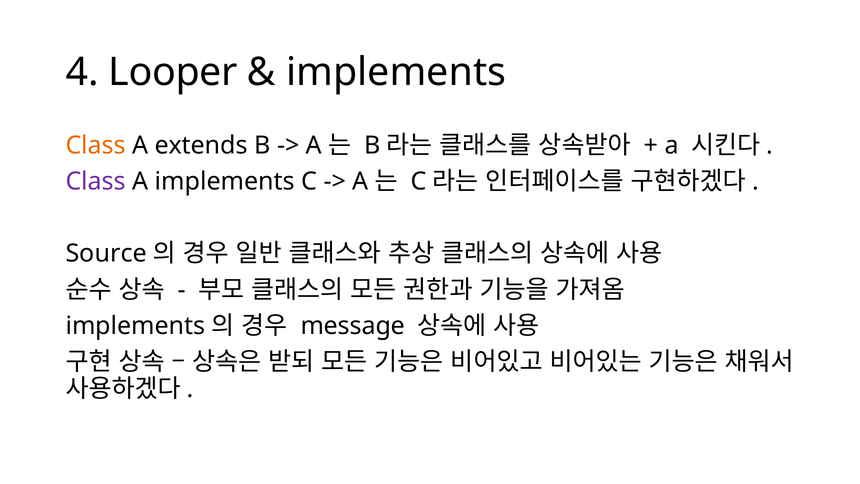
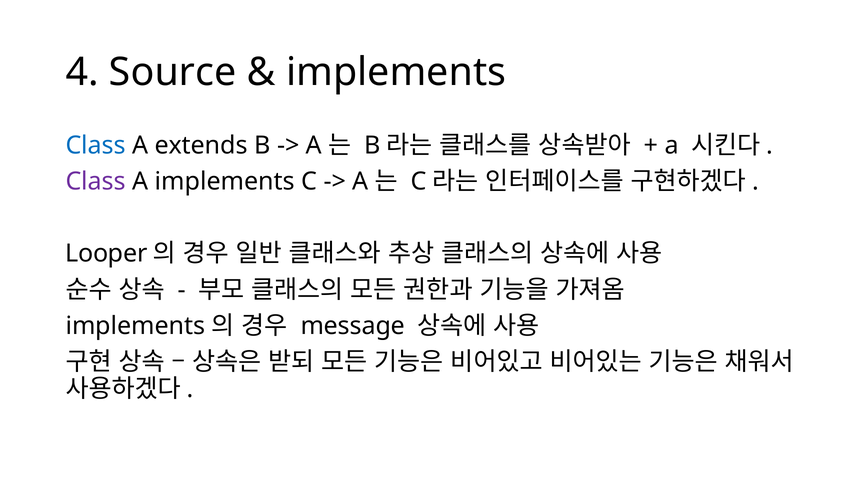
Looper: Looper -> Source
Class at (96, 145) colour: orange -> blue
Source: Source -> Looper
